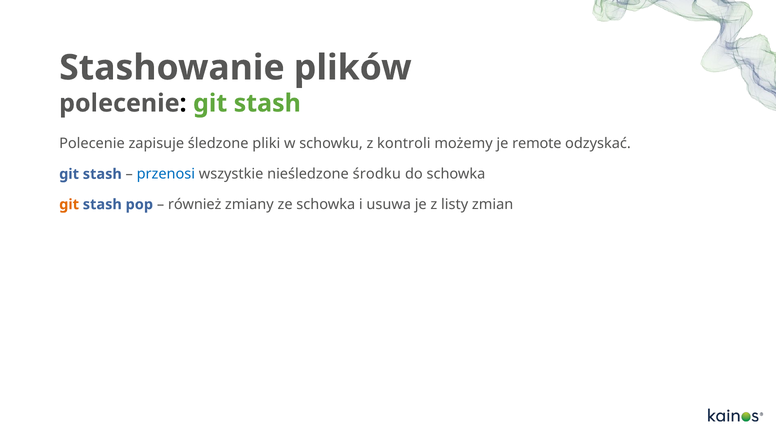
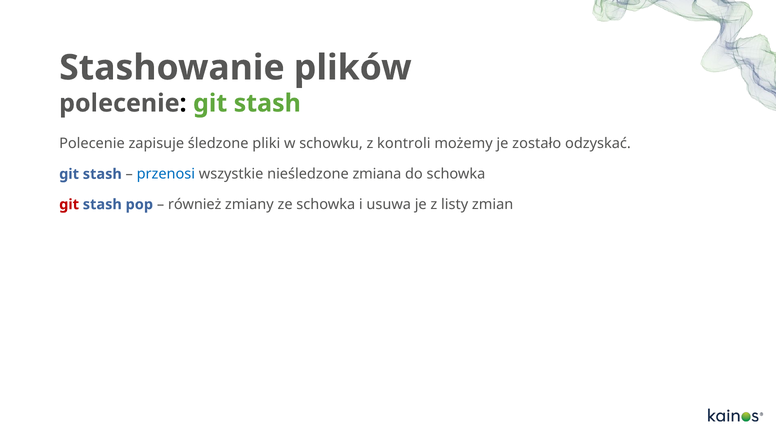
remote: remote -> zostało
środku: środku -> zmiana
git at (69, 205) colour: orange -> red
